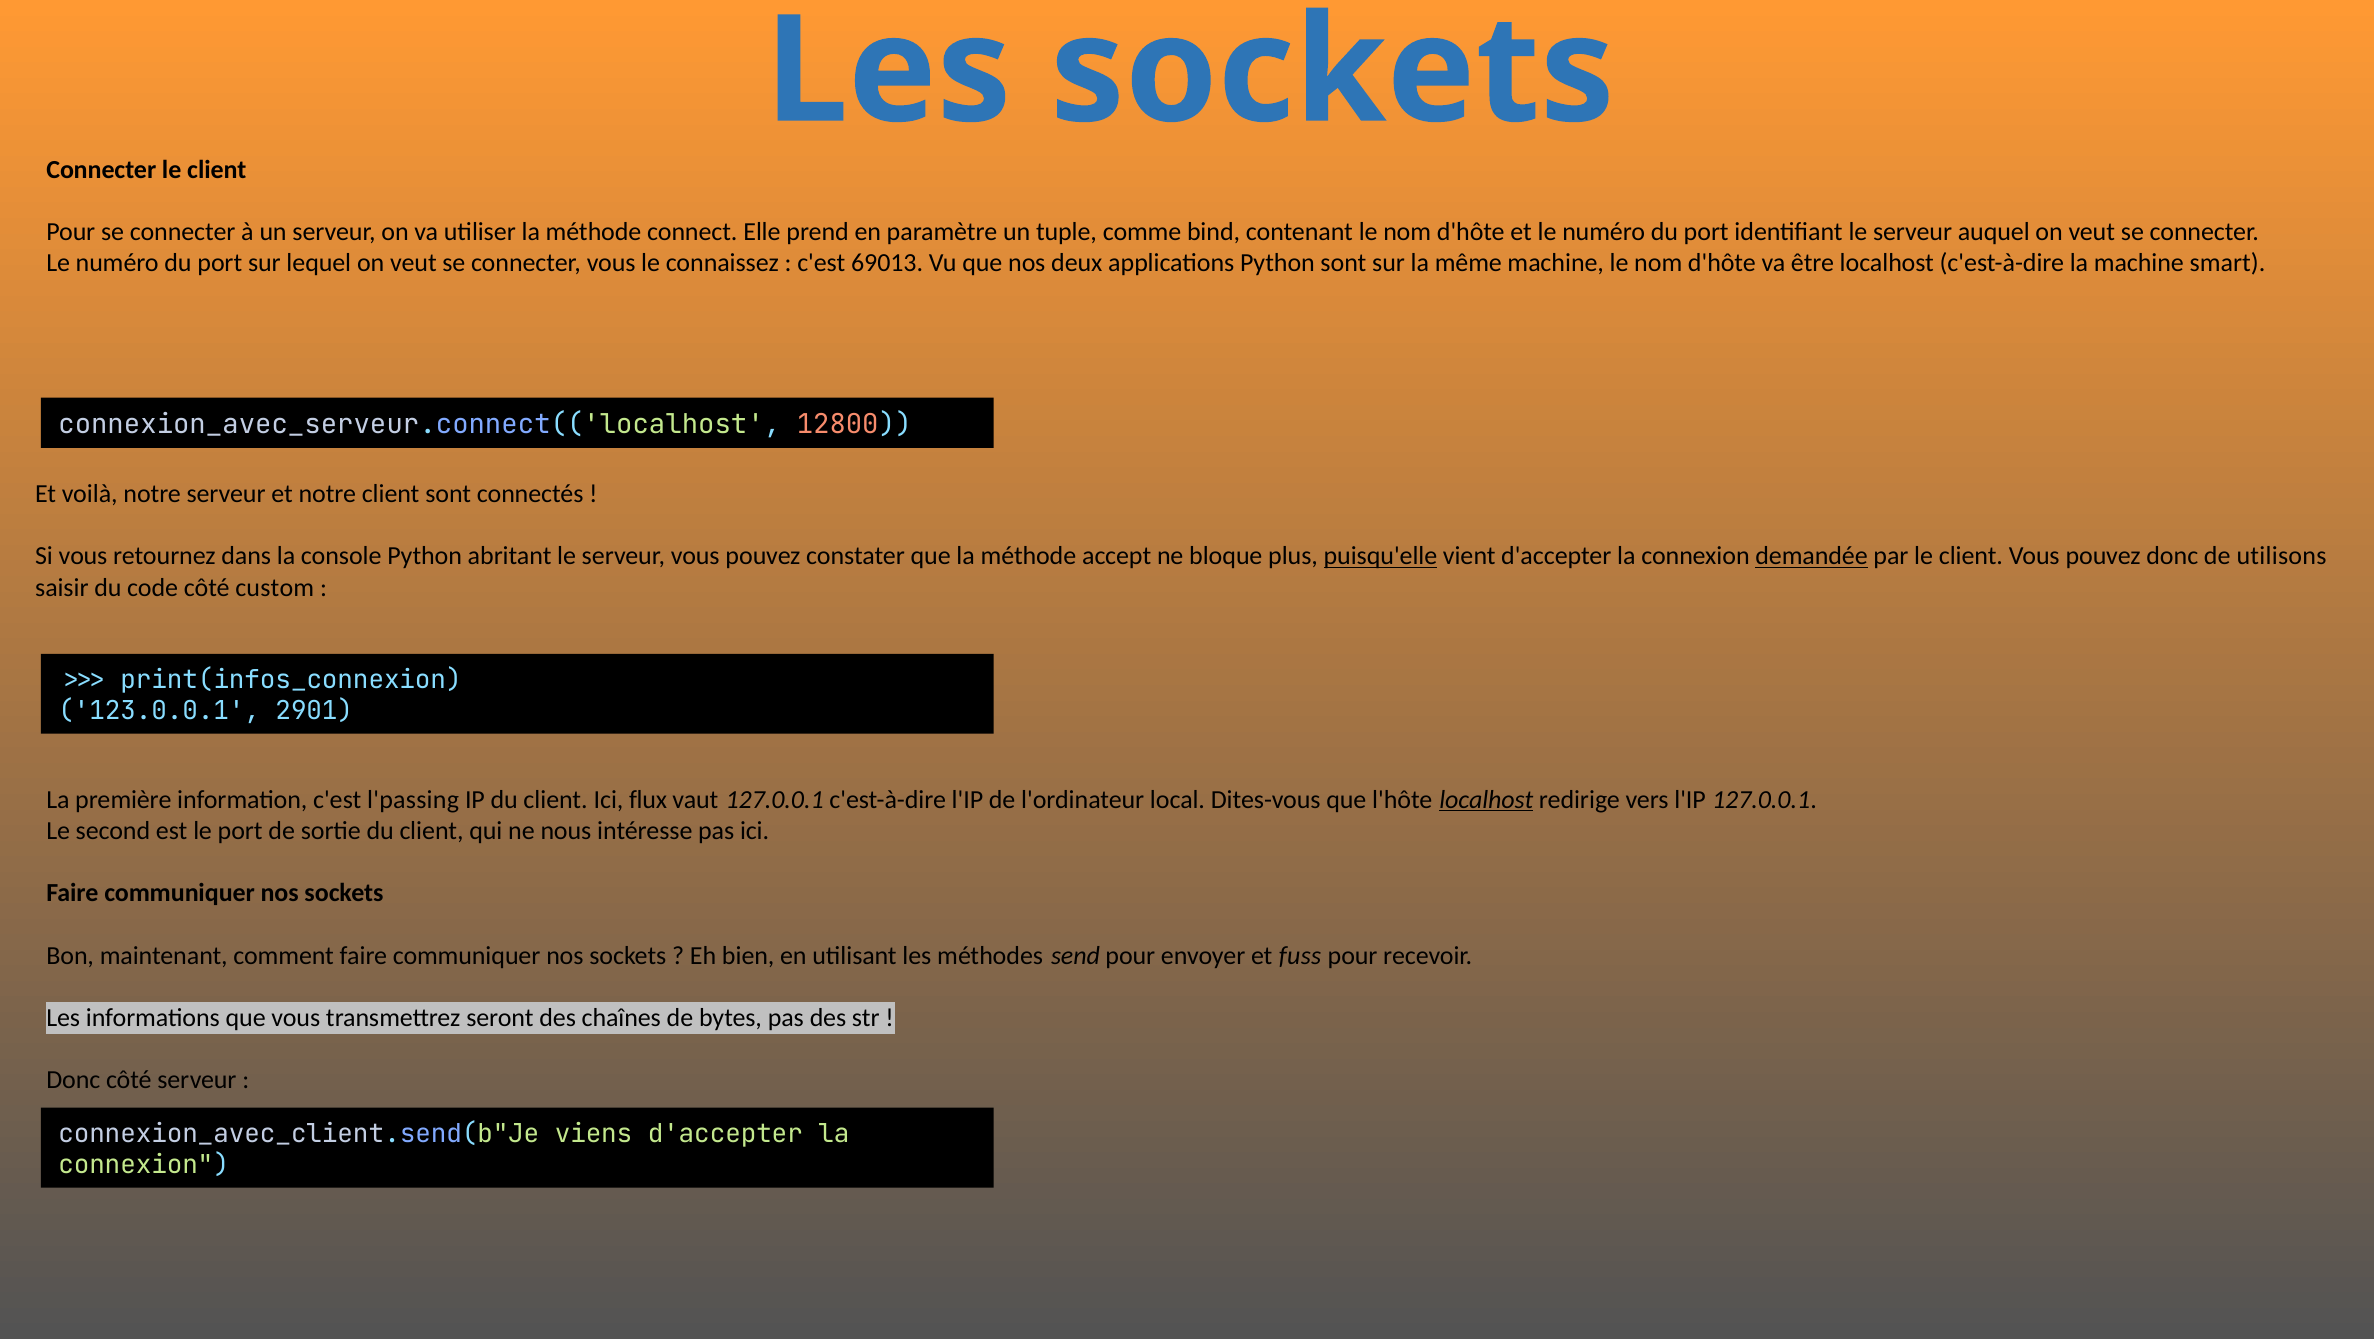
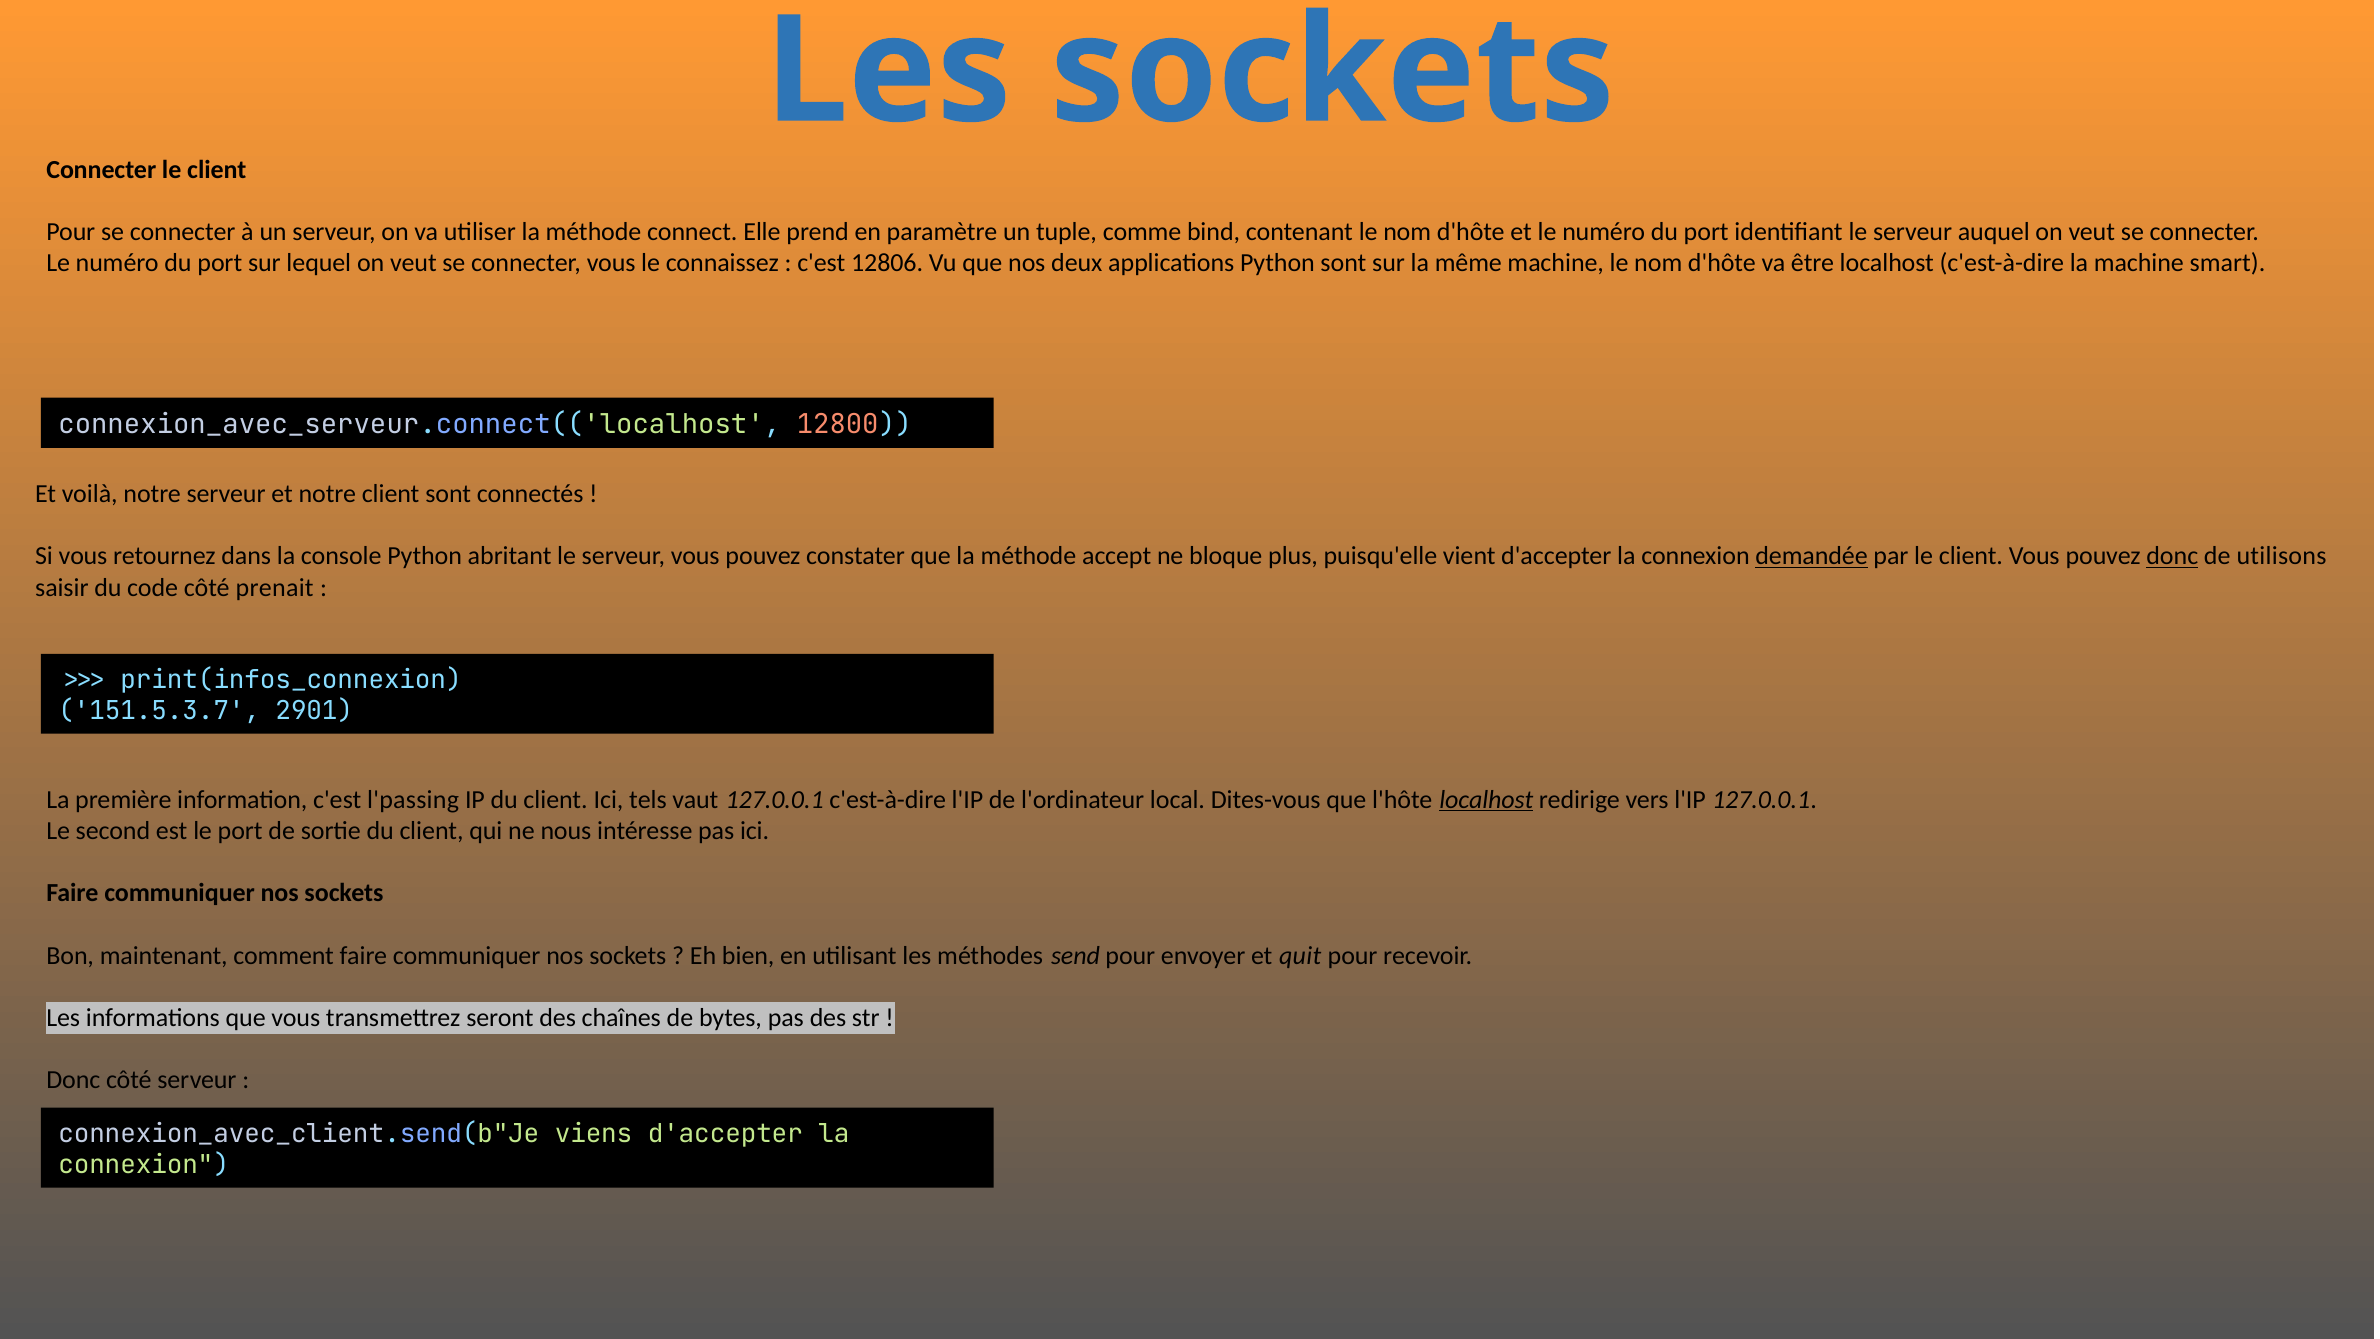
69013: 69013 -> 12806
puisqu'elle underline: present -> none
donc at (2172, 556) underline: none -> present
custom: custom -> prenait
123.0.0.1: 123.0.0.1 -> 151.5.3.7
flux: flux -> tels
fuss: fuss -> quit
